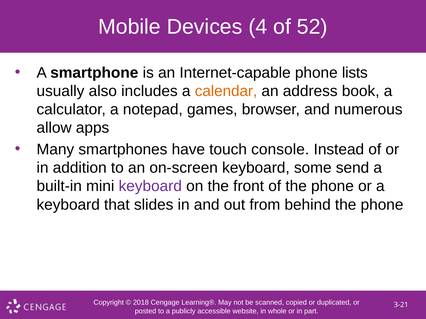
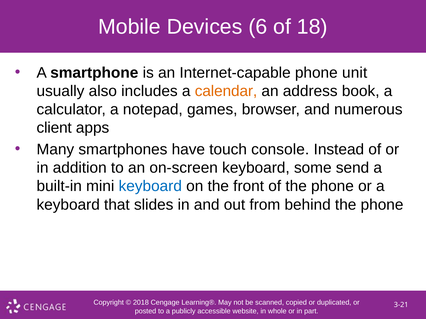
4: 4 -> 6
52: 52 -> 18
lists: lists -> unit
allow: allow -> client
keyboard at (150, 187) colour: purple -> blue
